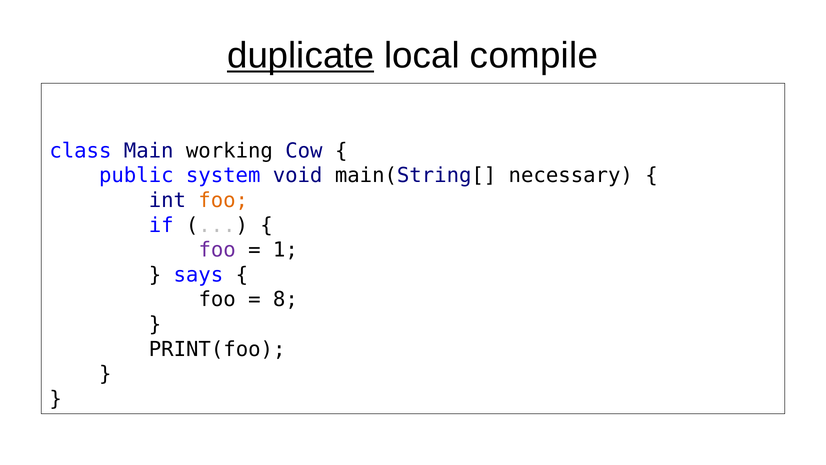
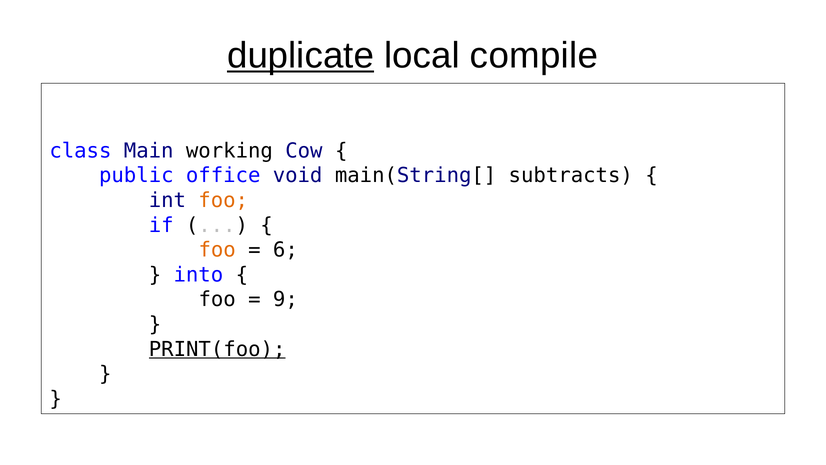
system: system -> office
necessary: necessary -> subtracts
foo at (217, 250) colour: purple -> orange
1: 1 -> 6
says: says -> into
8: 8 -> 9
PRINT(foo underline: none -> present
